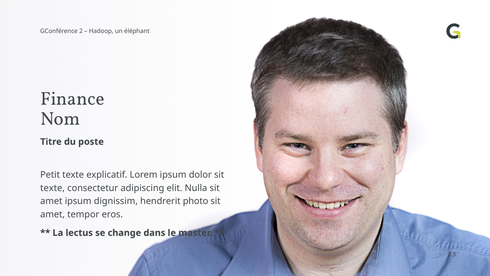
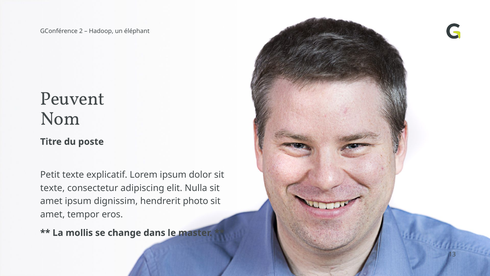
Finance: Finance -> Peuvent
lectus: lectus -> mollis
